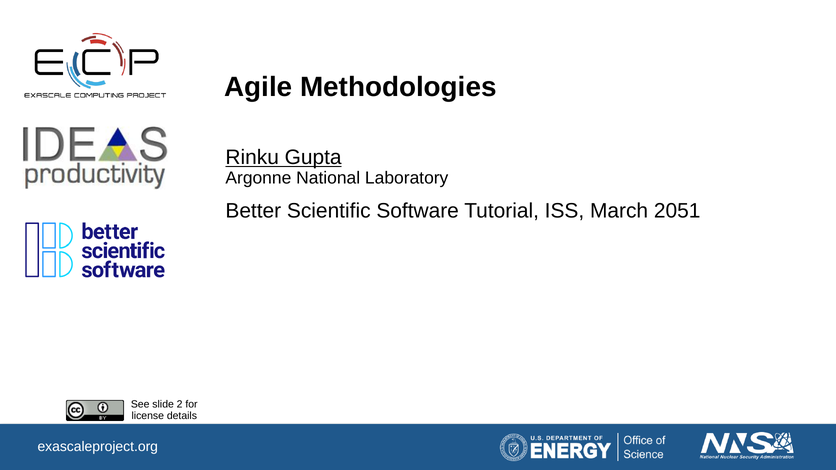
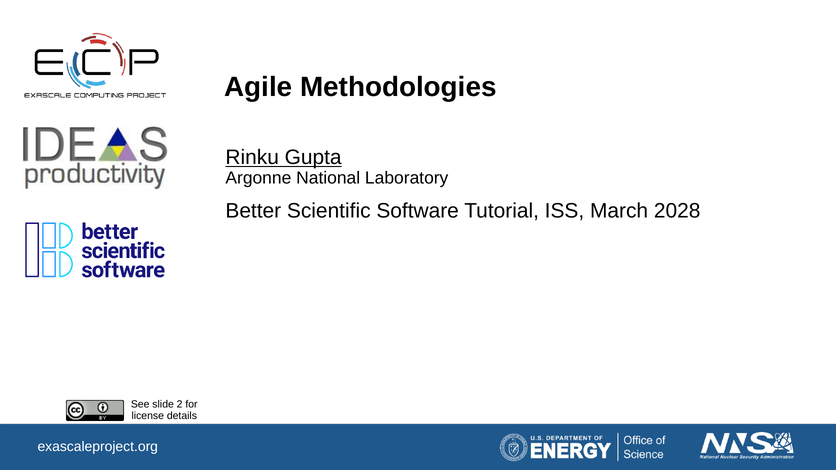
2051: 2051 -> 2028
